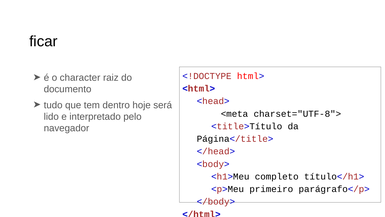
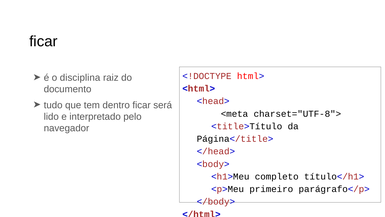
character: character -> disciplina
dentro hoje: hoje -> ficar
